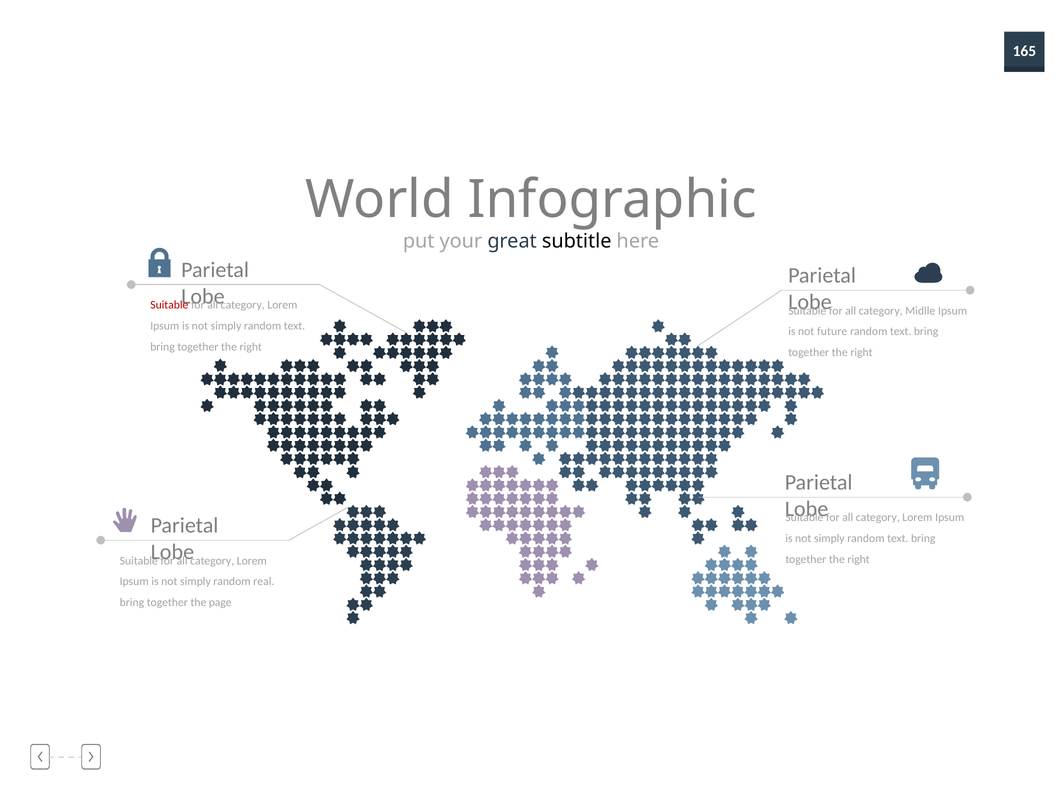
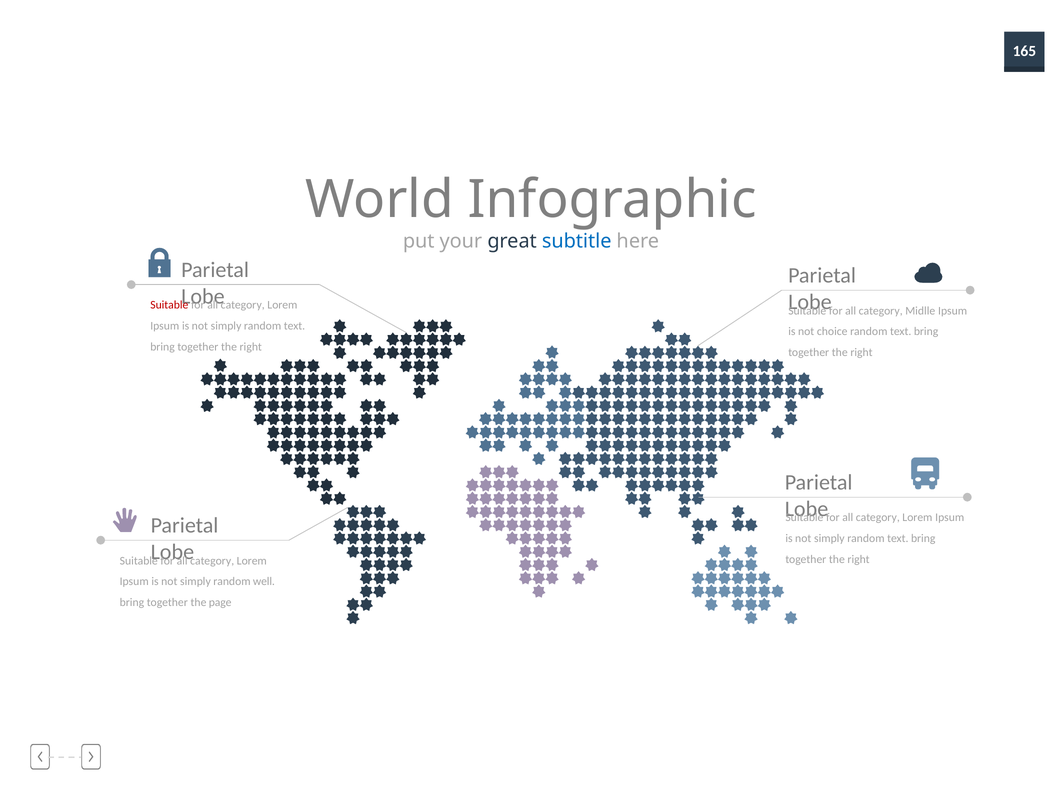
subtitle colour: black -> blue
future: future -> choice
real: real -> well
